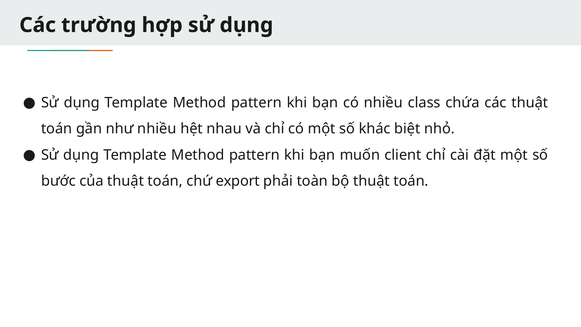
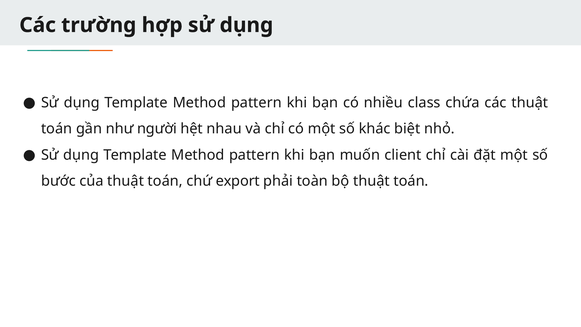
như nhiều: nhiều -> người
